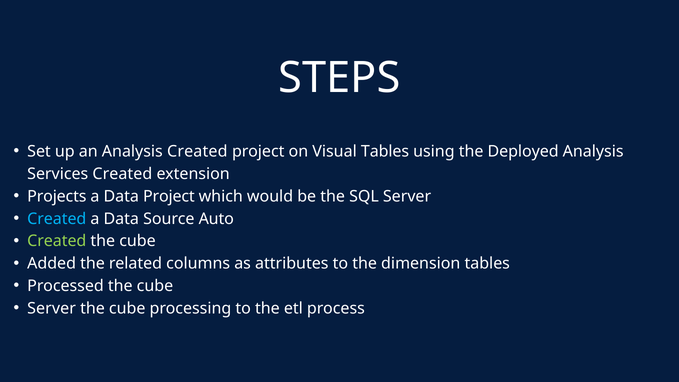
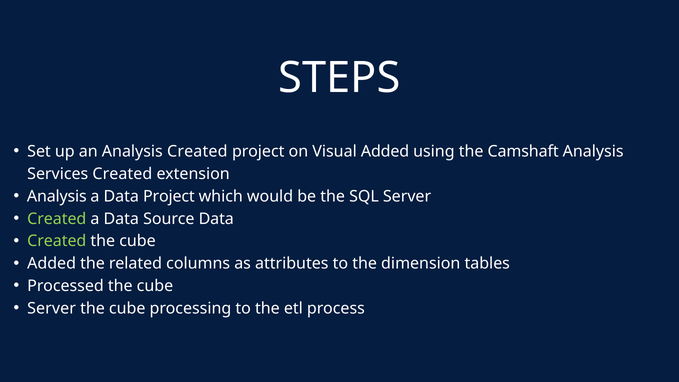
Visual Tables: Tables -> Added
Deployed: Deployed -> Camshaft
Projects at (57, 196): Projects -> Analysis
Created at (57, 219) colour: light blue -> light green
Source Auto: Auto -> Data
